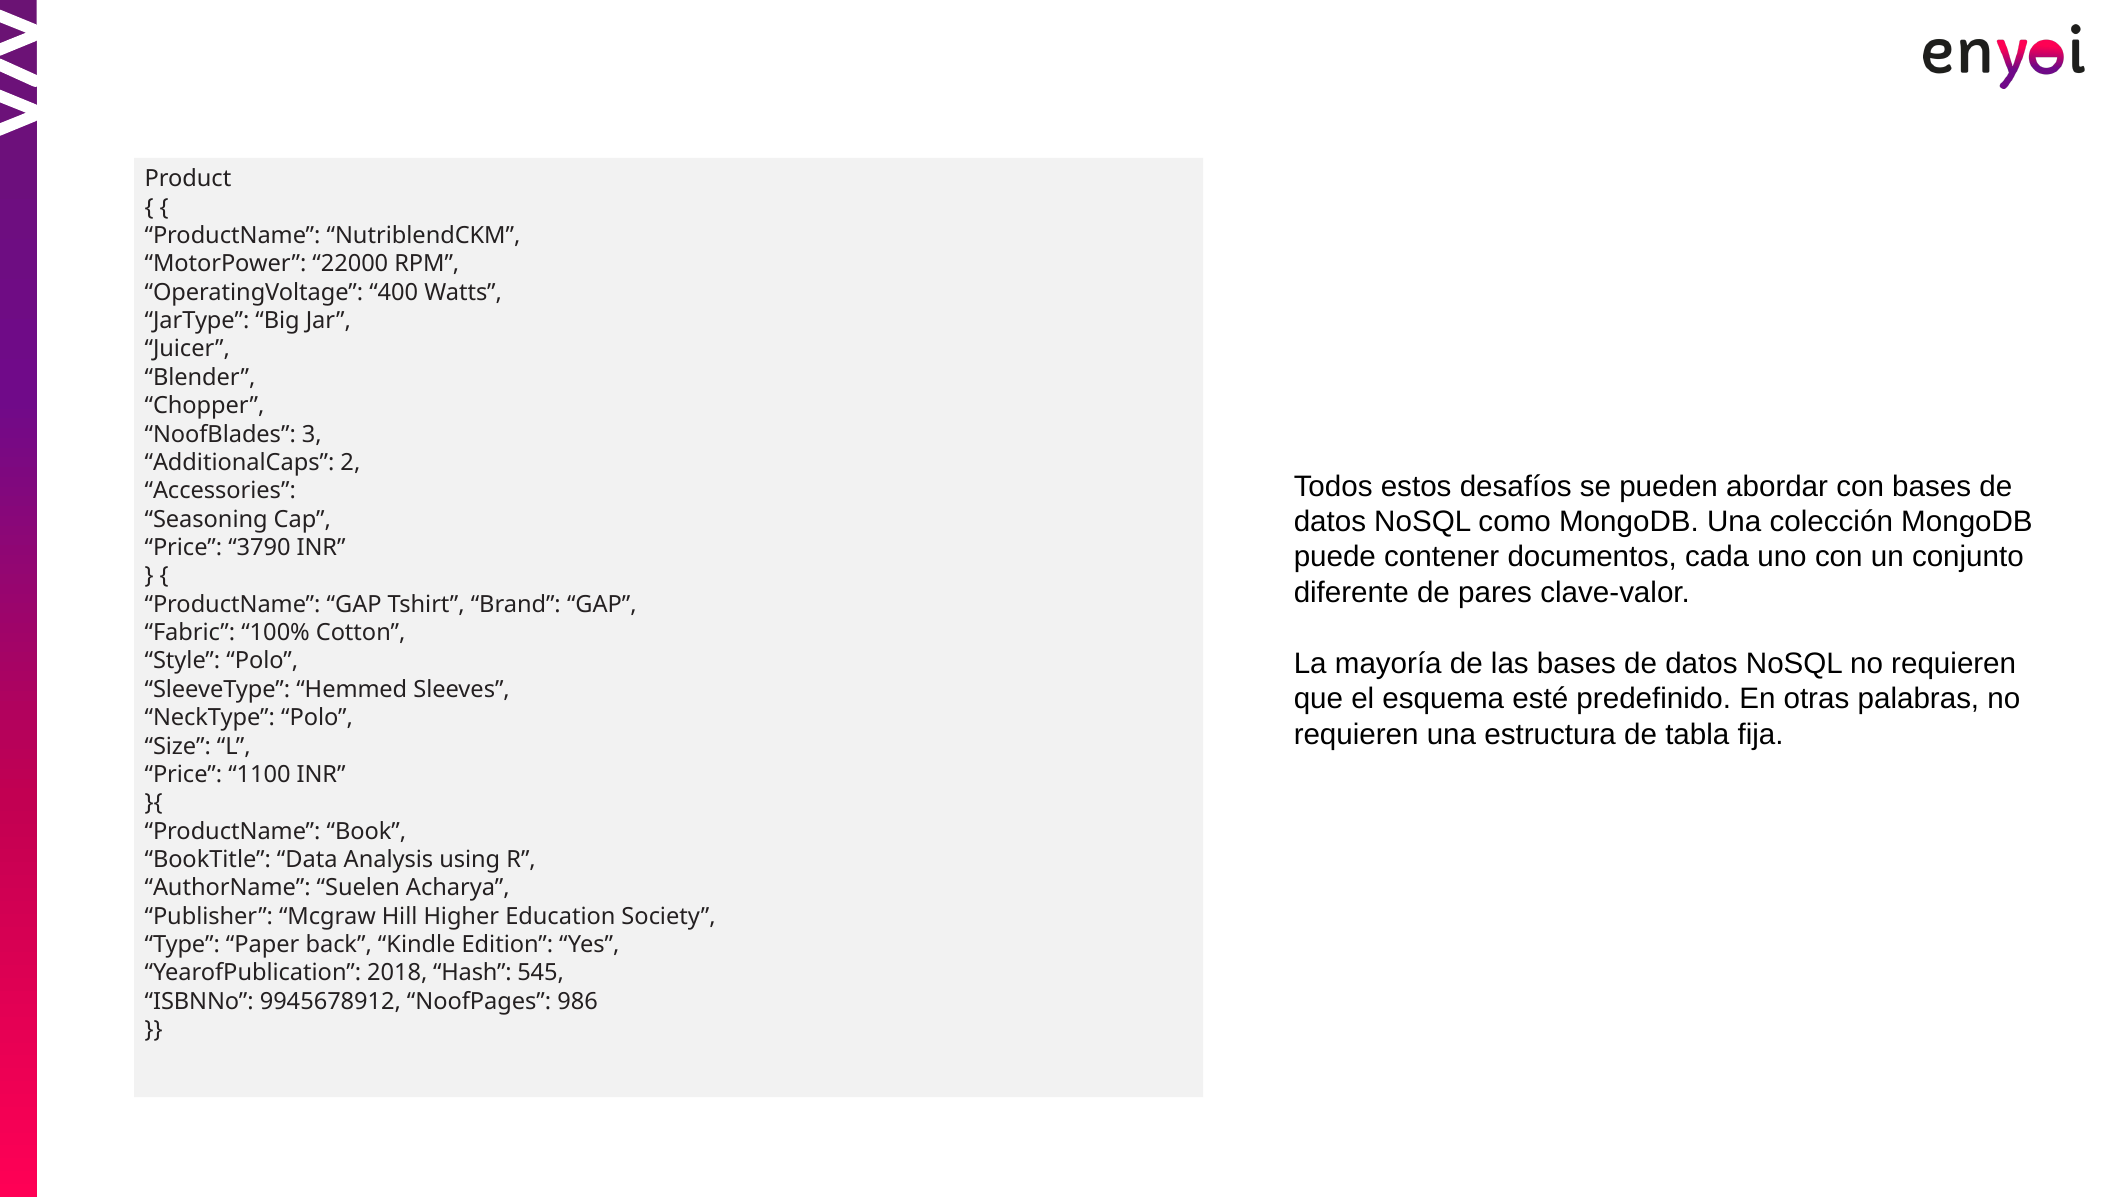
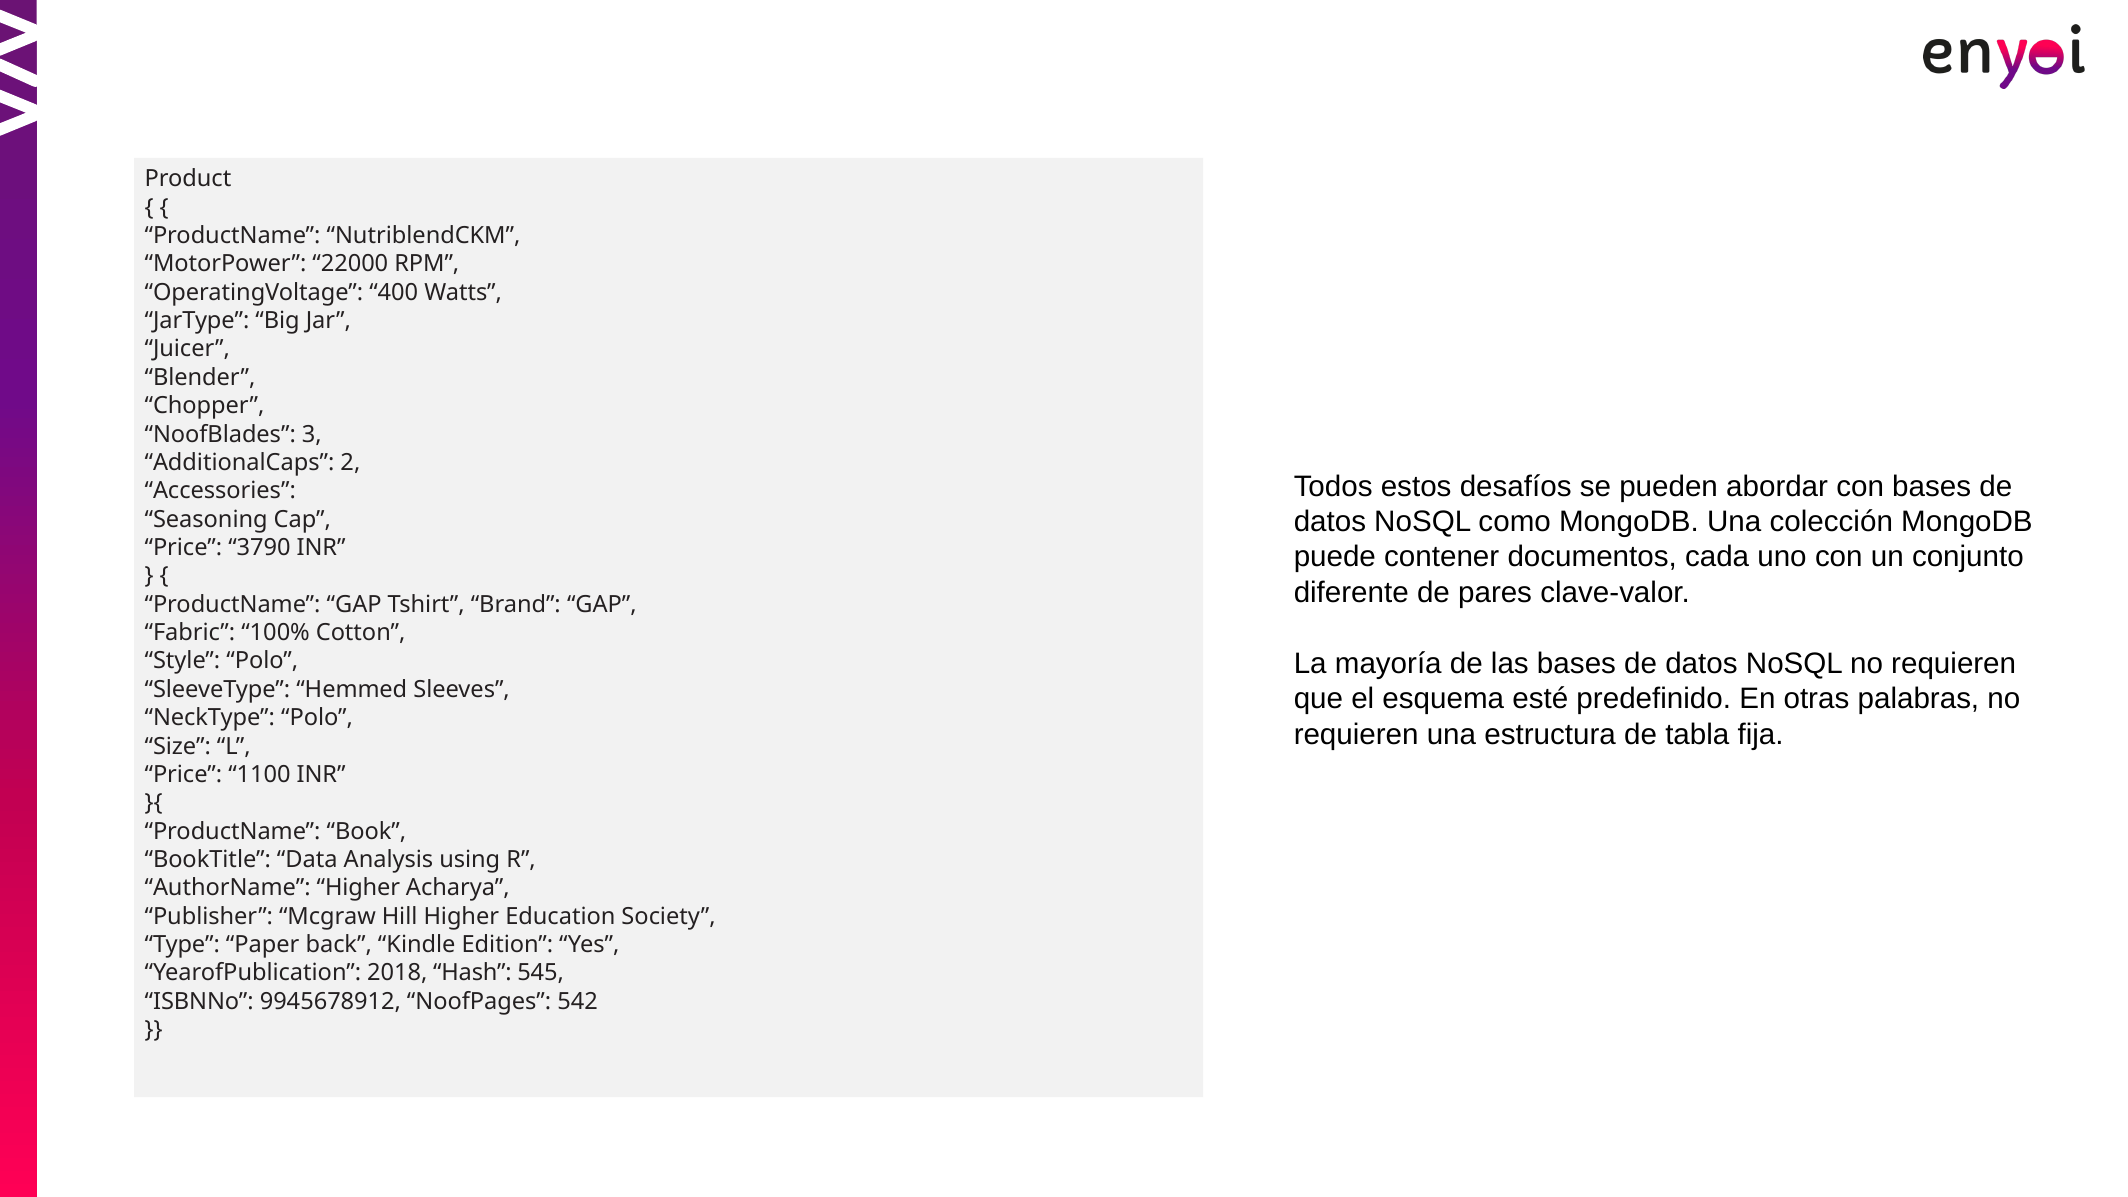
AuthorName Suelen: Suelen -> Higher
986: 986 -> 542
